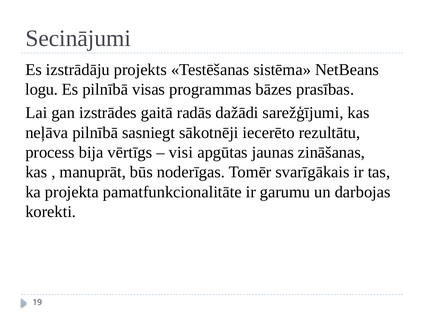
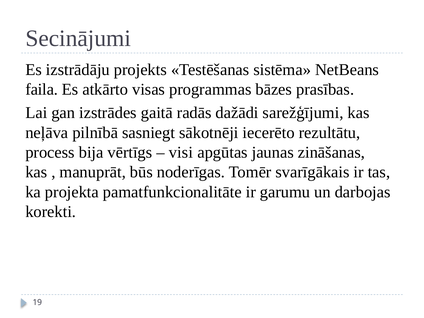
logu: logu -> faila
Es pilnībā: pilnībā -> atkārto
